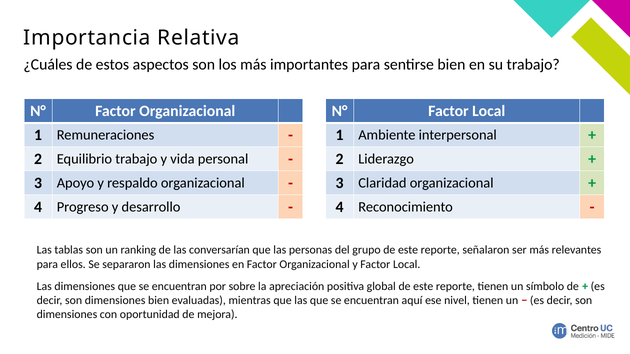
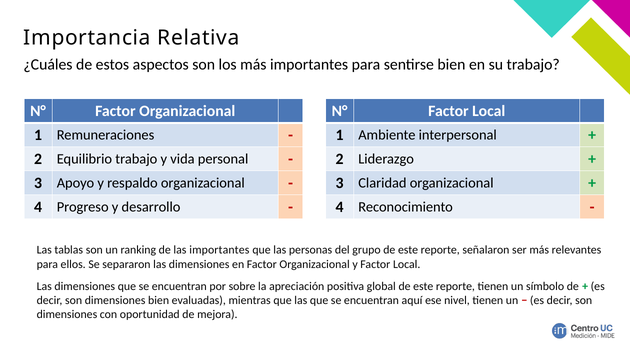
las conversarían: conversarían -> importantes
